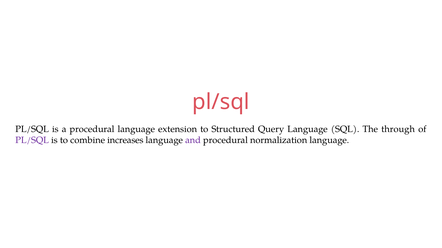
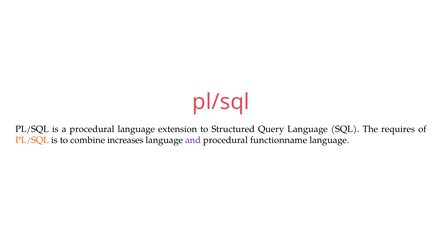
through: through -> requires
PL/SQL at (32, 140) colour: purple -> orange
normalization: normalization -> functionname
